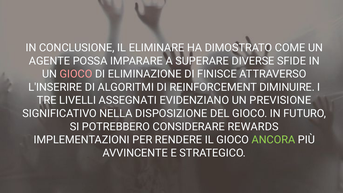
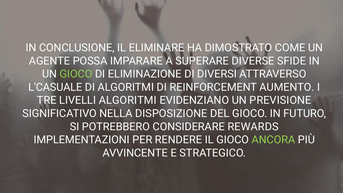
GIOCO at (76, 74) colour: pink -> light green
FINISCE: FINISCE -> DIVERSI
L'INSERIRE: L'INSERIRE -> L'CASUALE
DIMINUIRE: DIMINUIRE -> AUMENTO
LIVELLI ASSEGNATI: ASSEGNATI -> ALGORITMI
